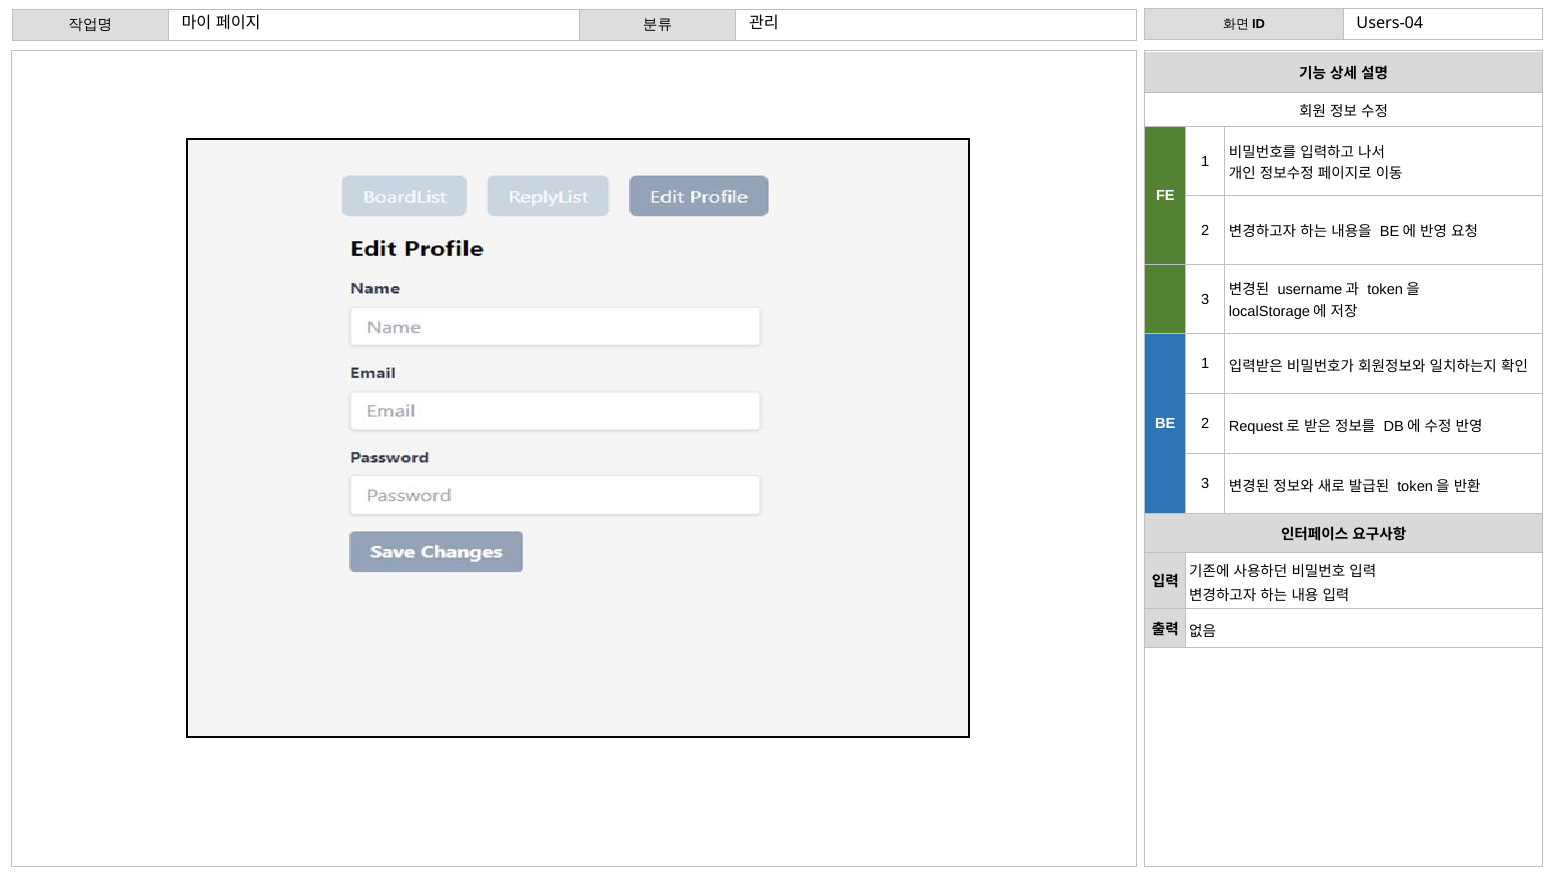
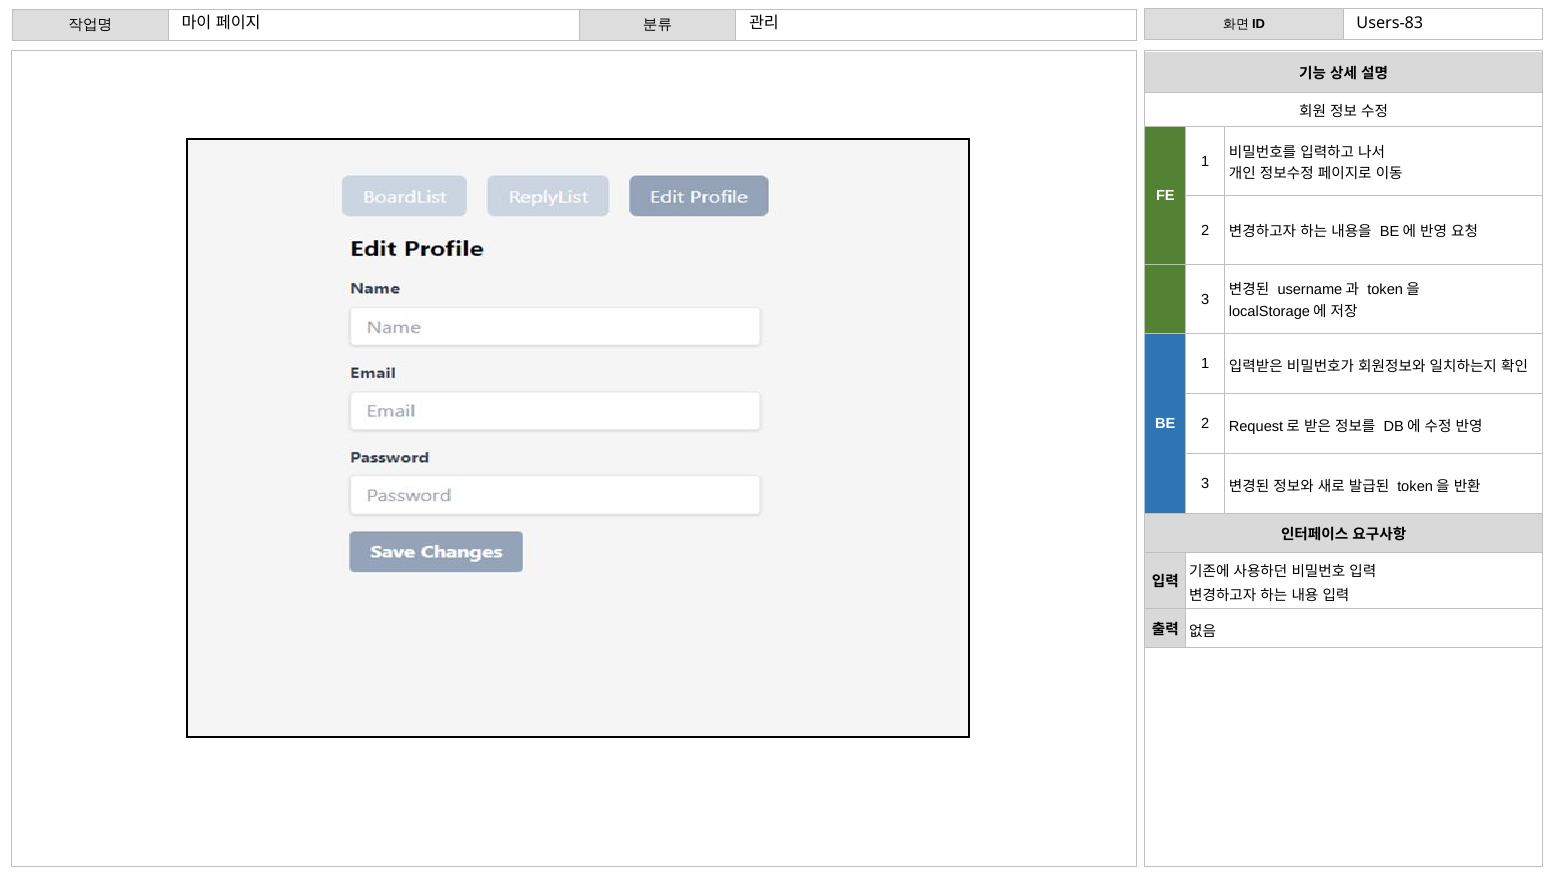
Users-04: Users-04 -> Users-83
